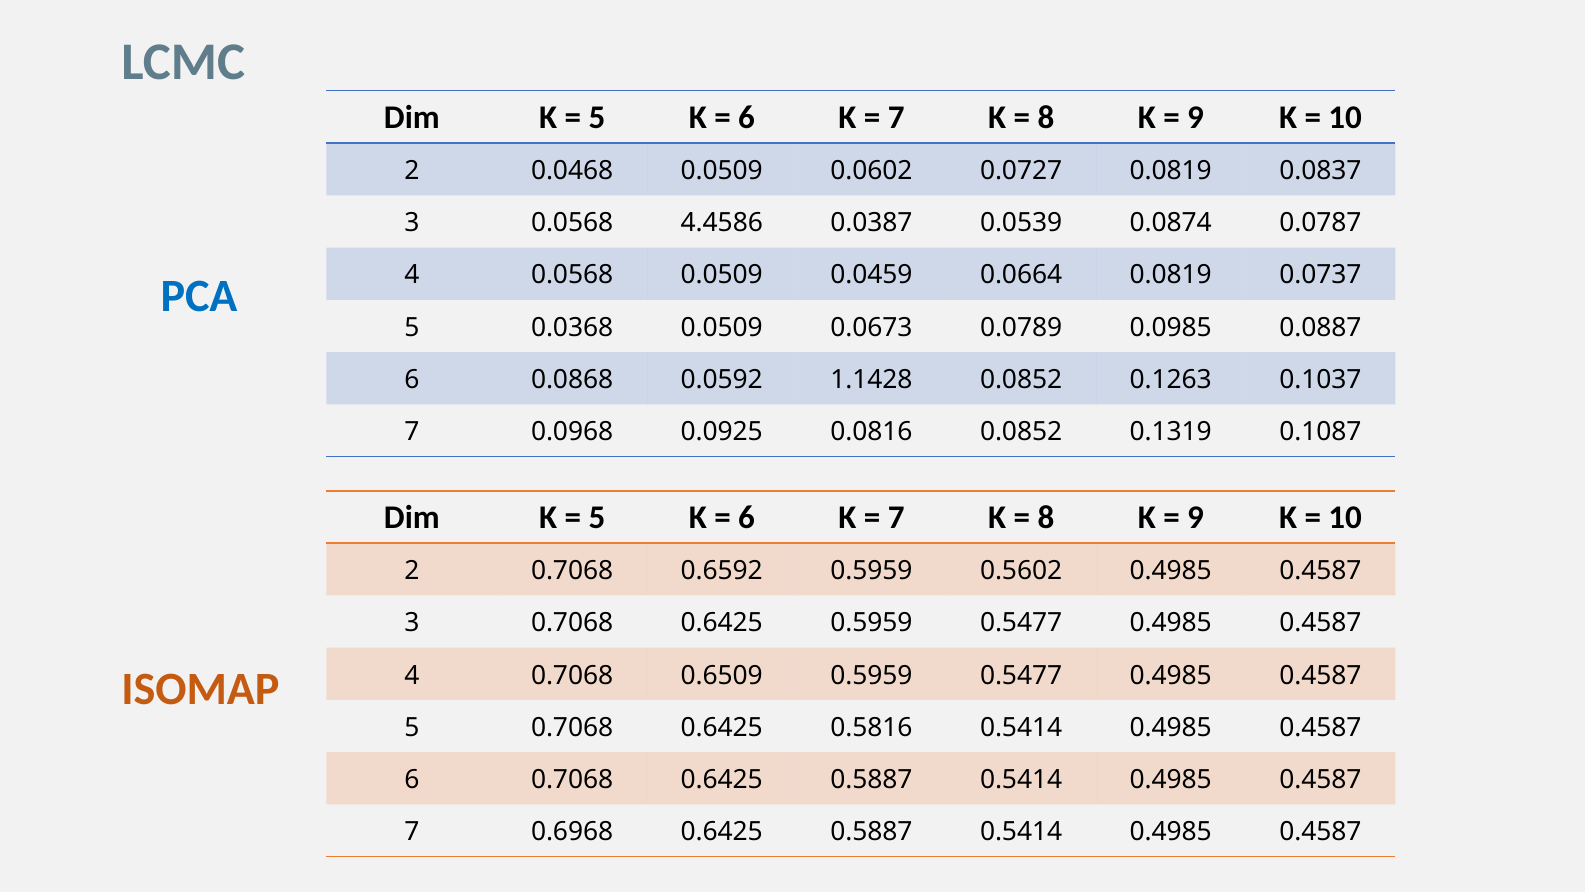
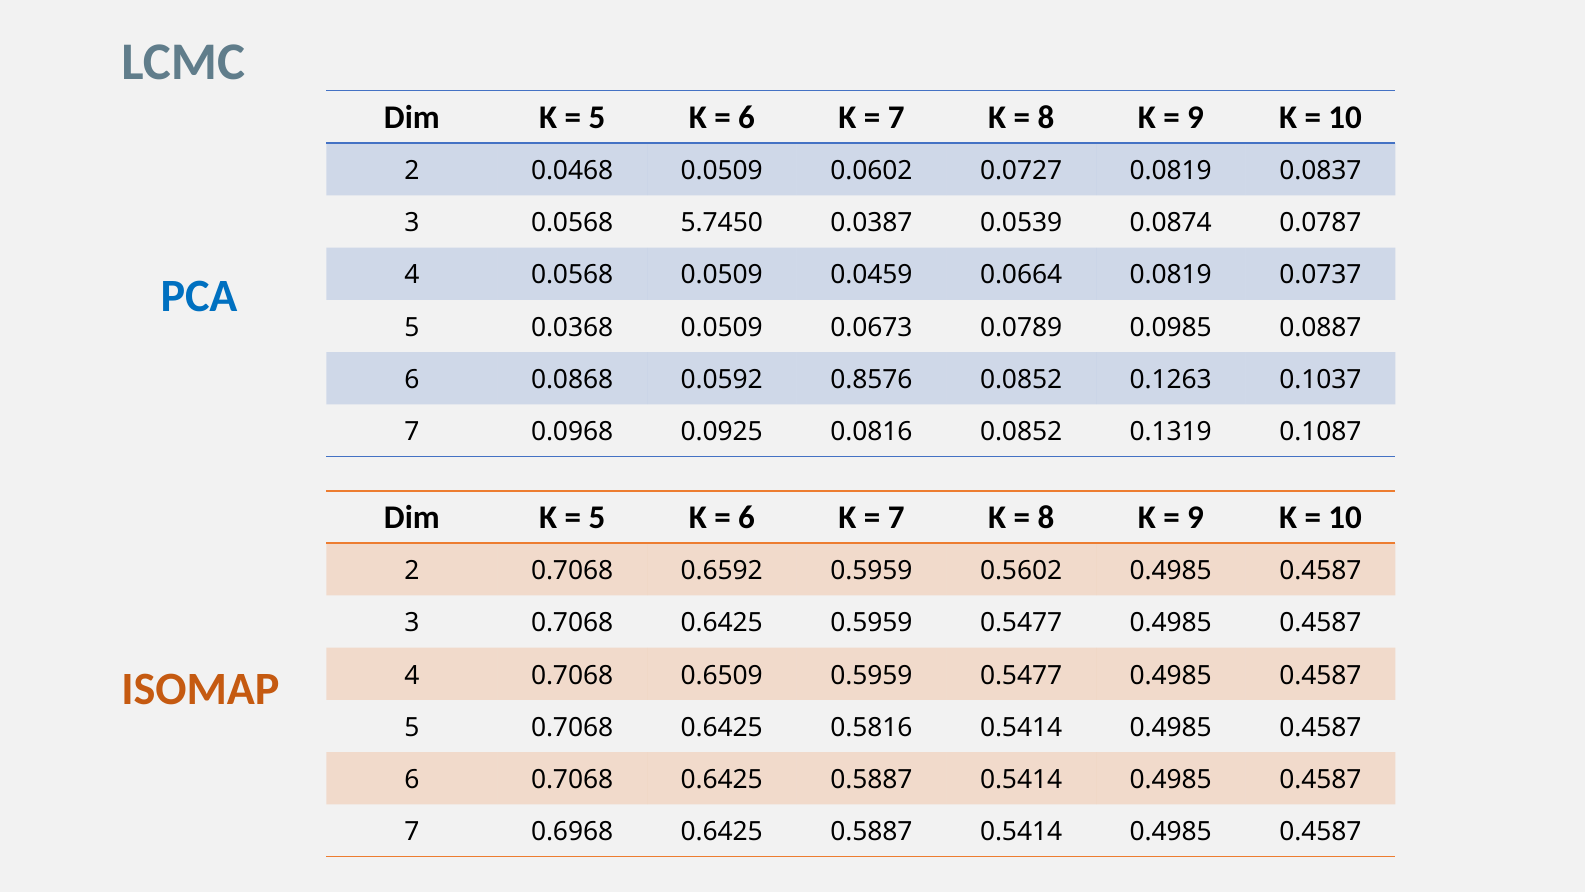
4.4586: 4.4586 -> 5.7450
1.1428: 1.1428 -> 0.8576
